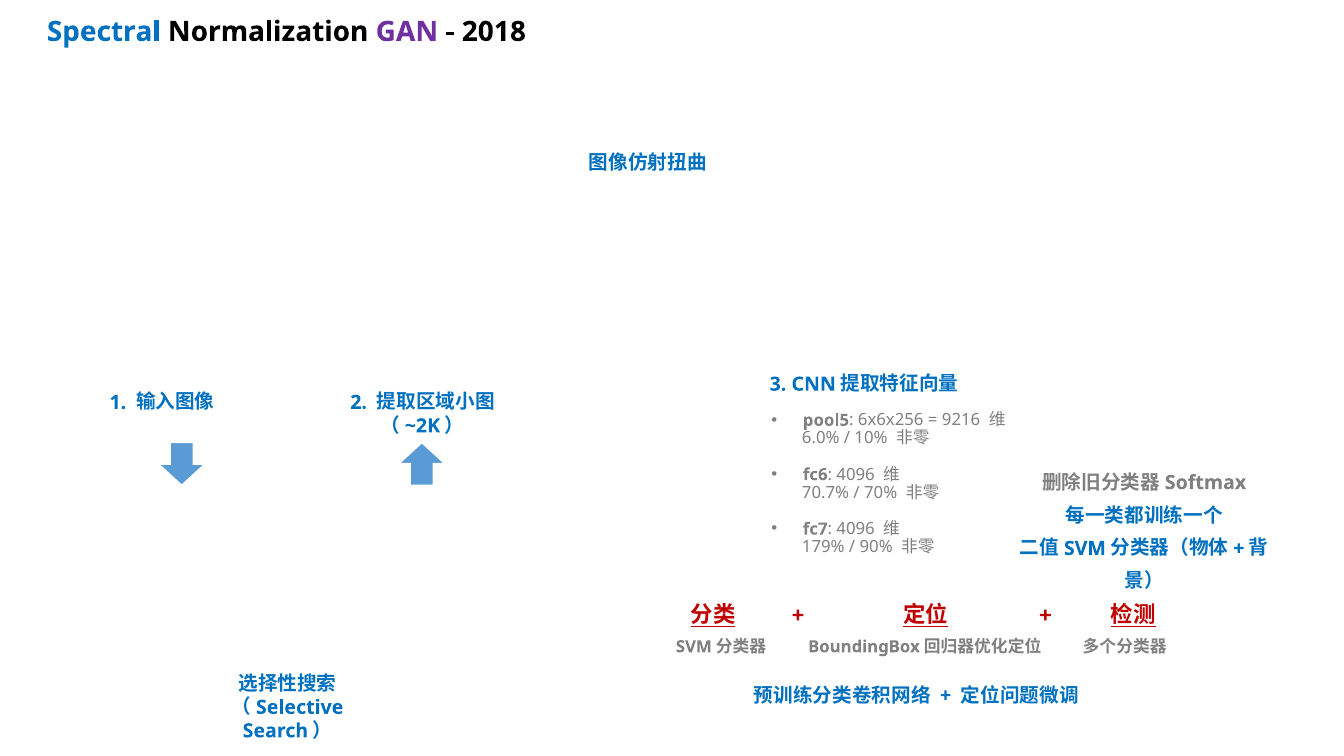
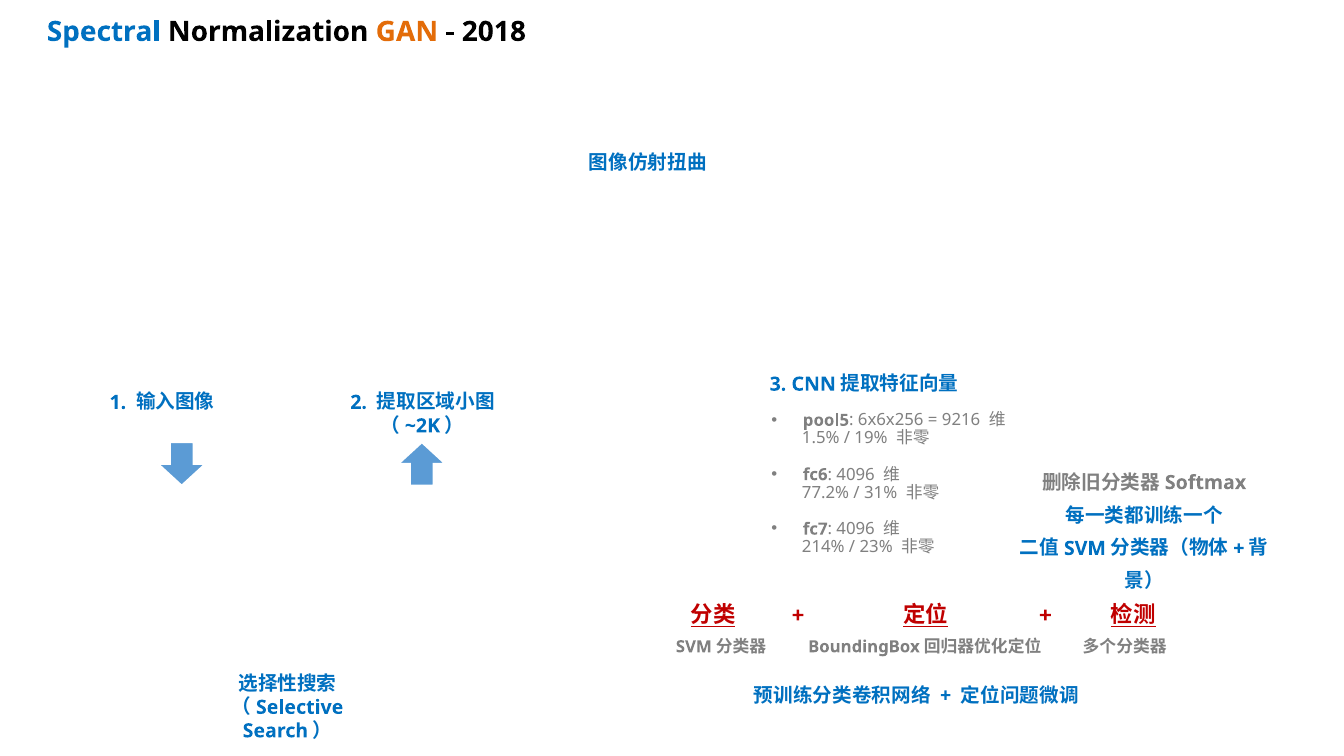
GAN colour: purple -> orange
6.0%: 6.0% -> 1.5%
10%: 10% -> 19%
70.7%: 70.7% -> 77.2%
70%: 70% -> 31%
179%: 179% -> 214%
90%: 90% -> 23%
